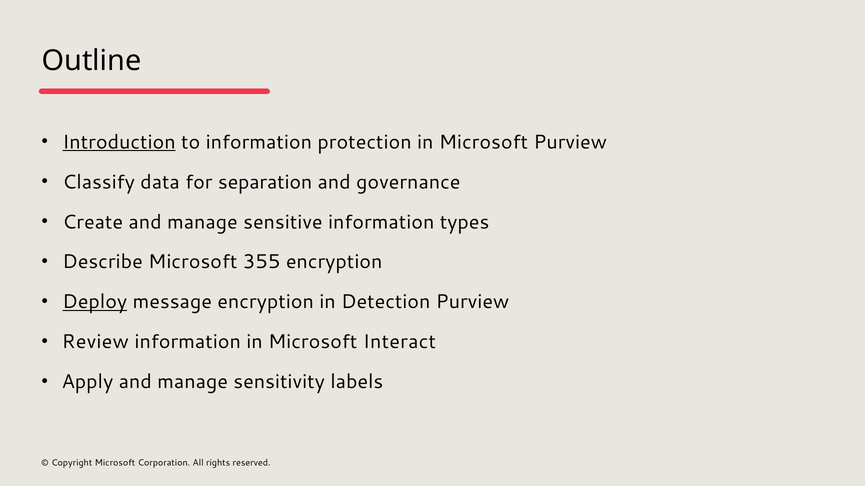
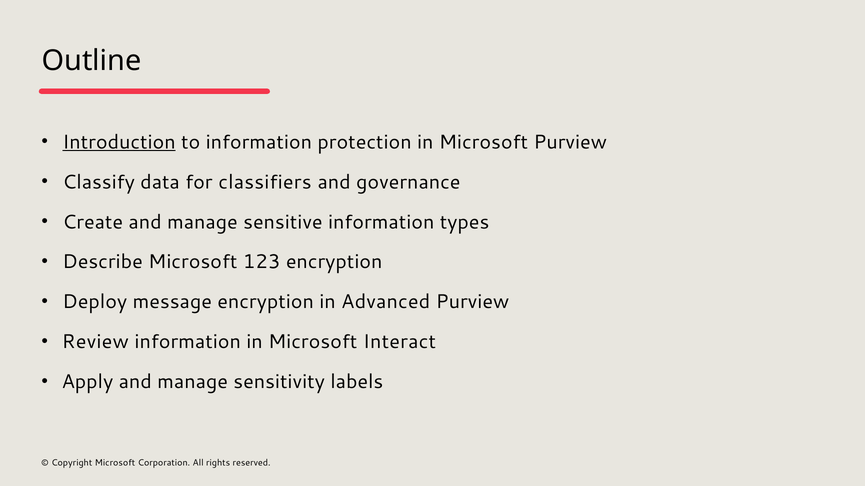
separation: separation -> classifiers
355: 355 -> 123
Deploy underline: present -> none
Detection: Detection -> Advanced
